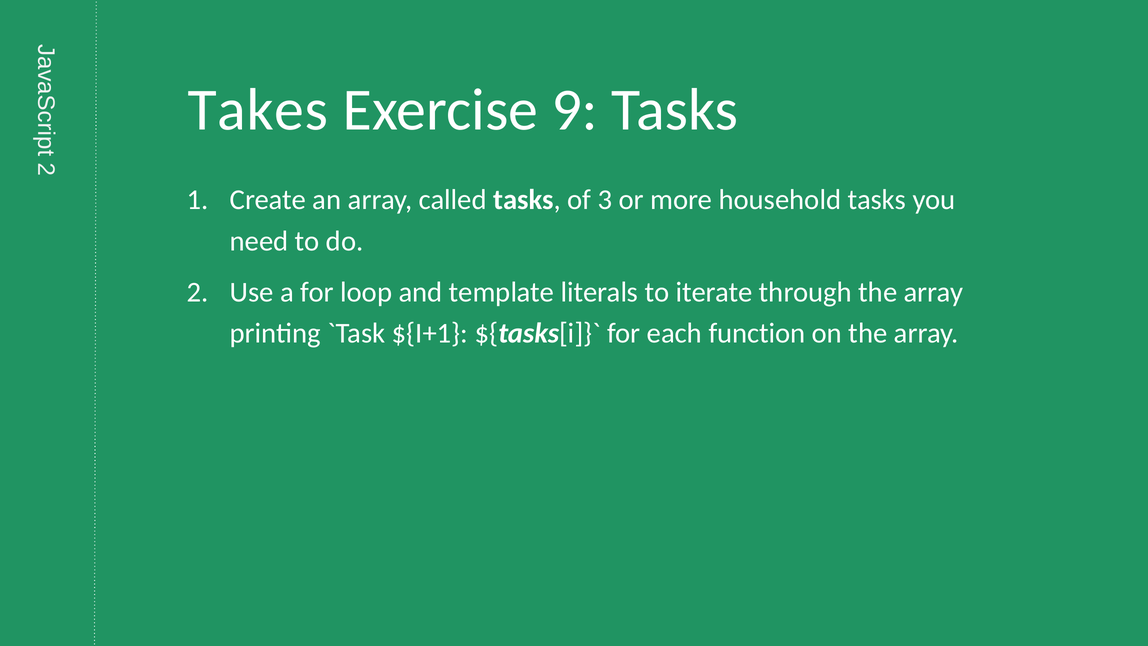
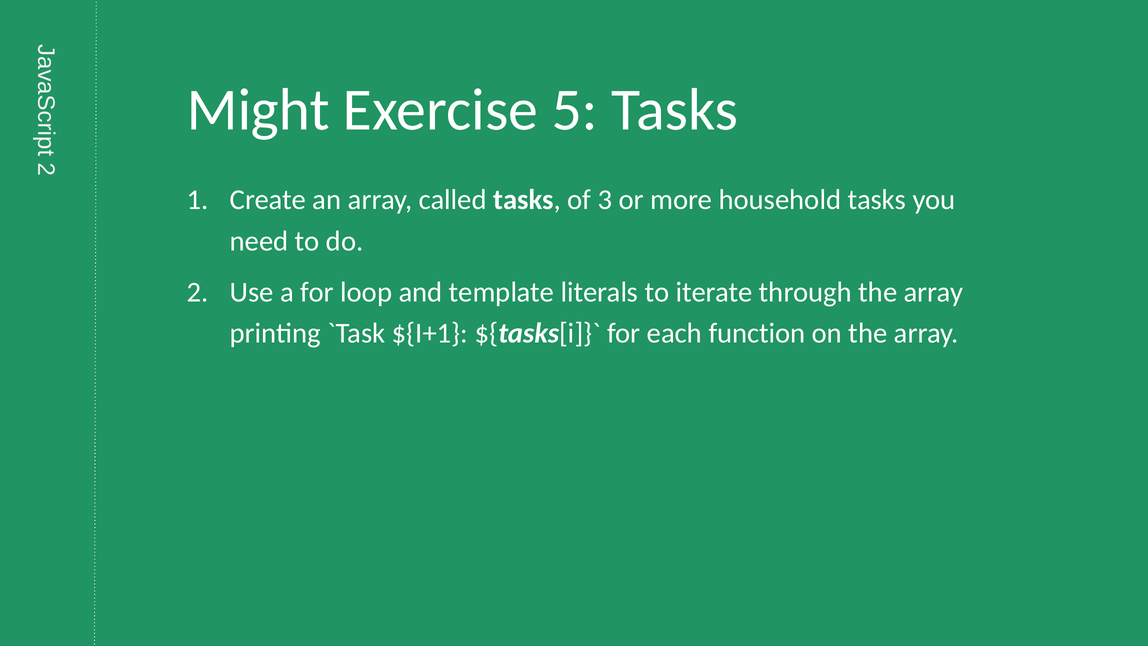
Takes: Takes -> Might
9: 9 -> 5
